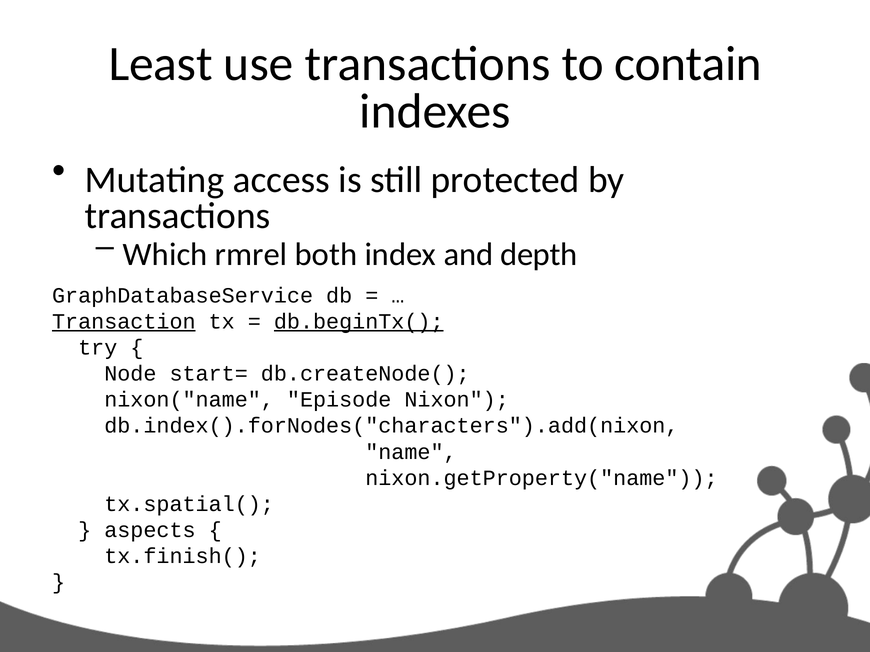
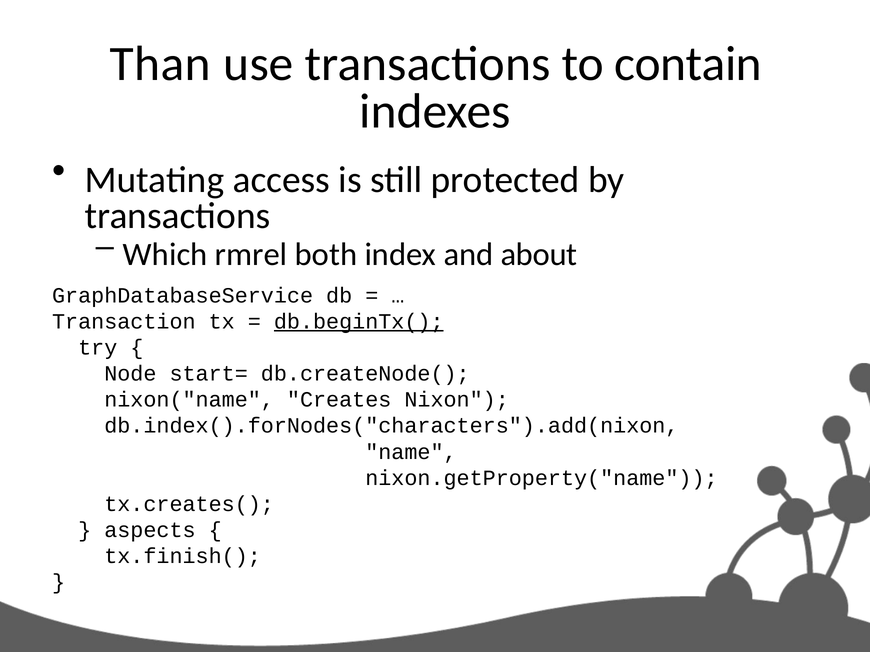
Least: Least -> Than
depth: depth -> about
Transaction underline: present -> none
Episode: Episode -> Creates
tx.spatial(: tx.spatial( -> tx.creates(
